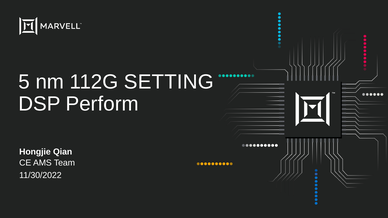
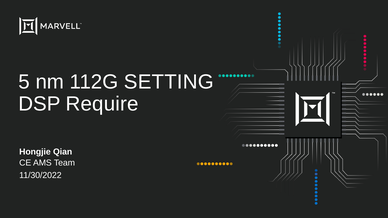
Perform: Perform -> Require
